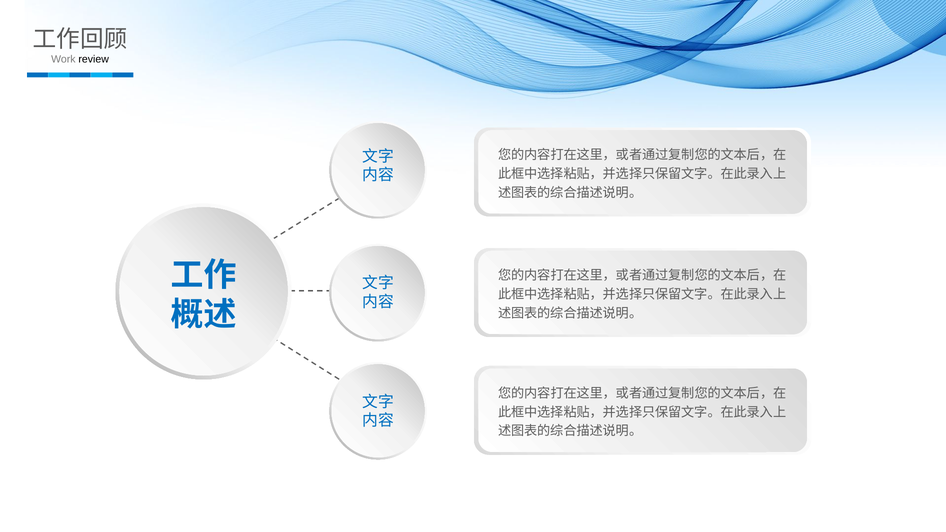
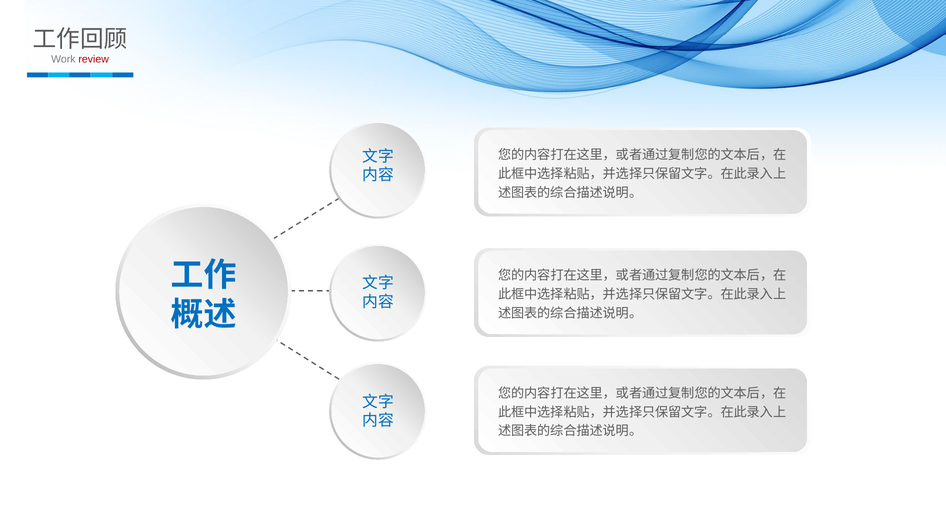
review colour: black -> red
